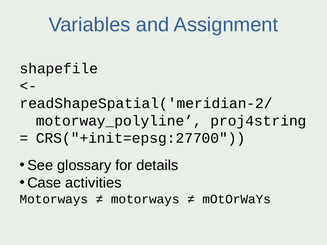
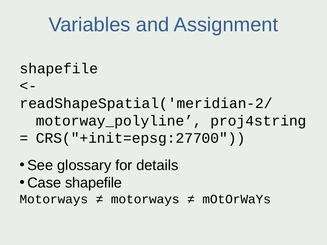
Case activities: activities -> shapefile
